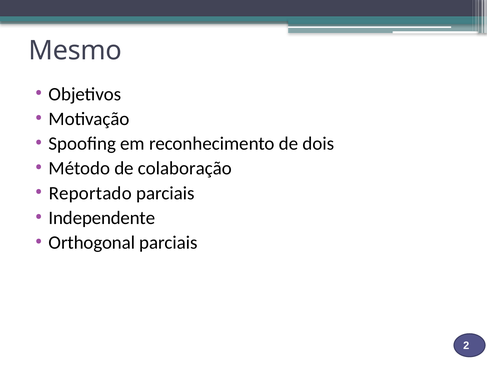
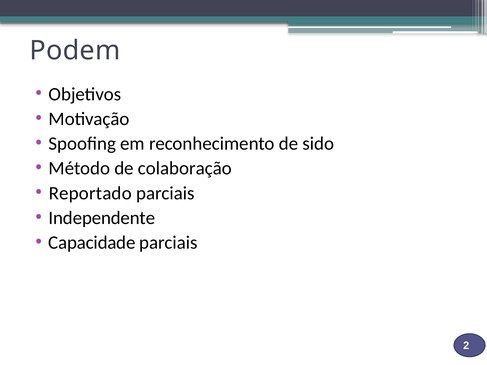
Mesmo: Mesmo -> Podem
dois: dois -> sido
Orthogonal: Orthogonal -> Capacidade
